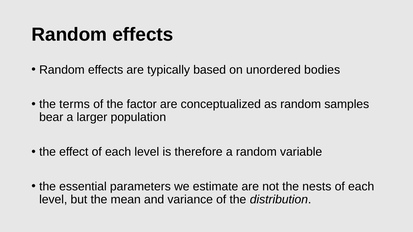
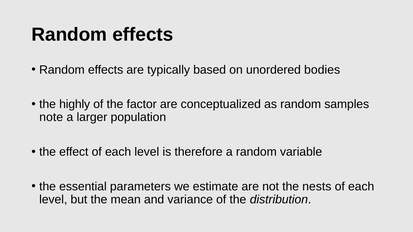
terms: terms -> highly
bear: bear -> note
